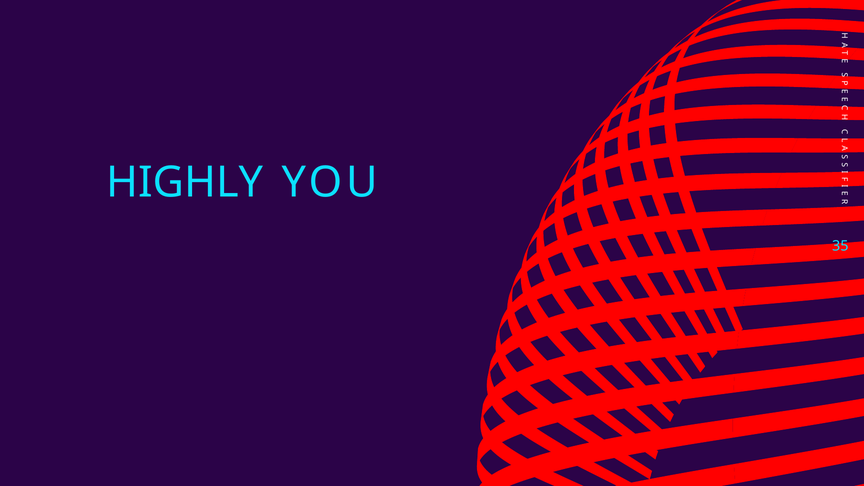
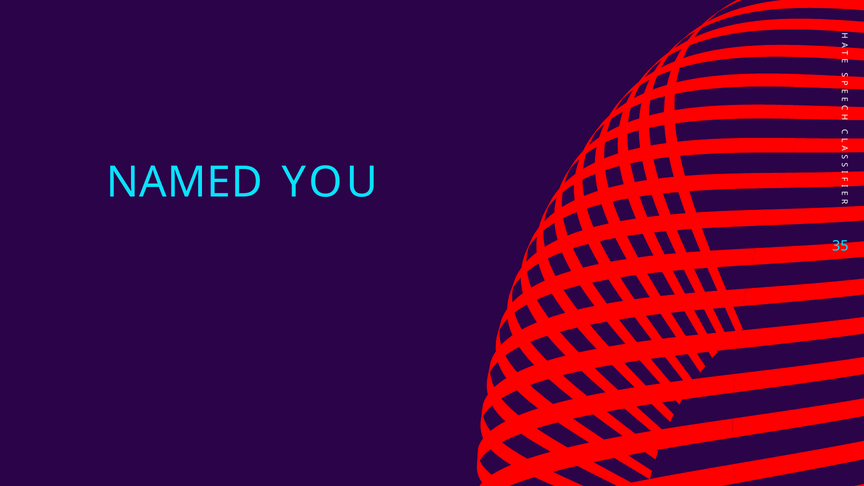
HIGHLY: HIGHLY -> NAMED
